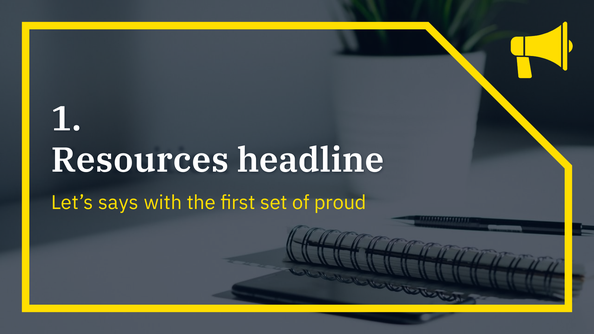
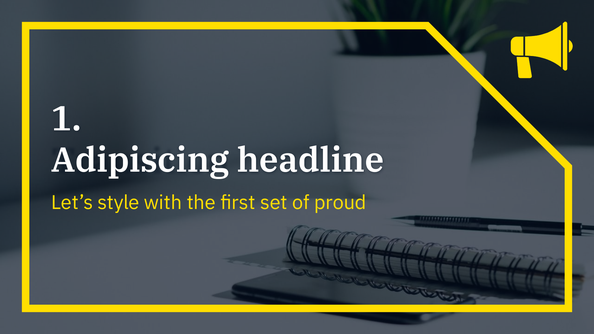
Resources: Resources -> Adipiscing
says: says -> style
